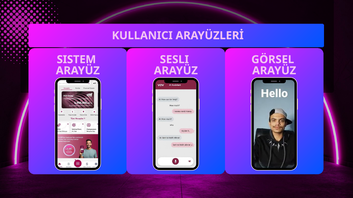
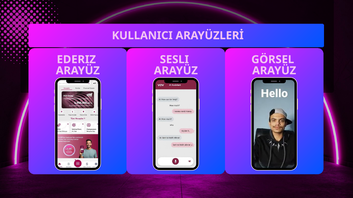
SISTEM: SISTEM -> EDERIZ
